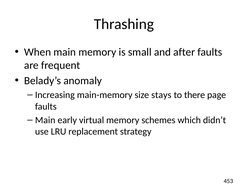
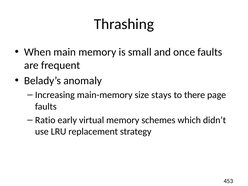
after: after -> once
Main at (45, 120): Main -> Ratio
